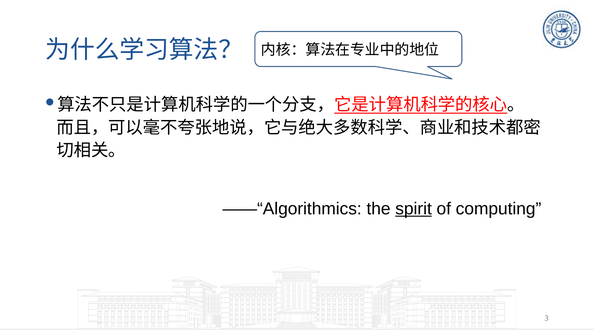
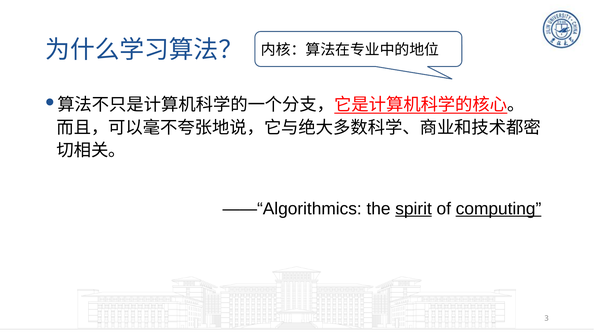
computing underline: none -> present
